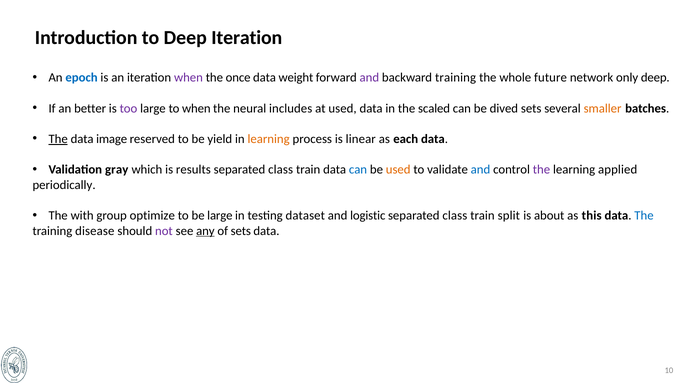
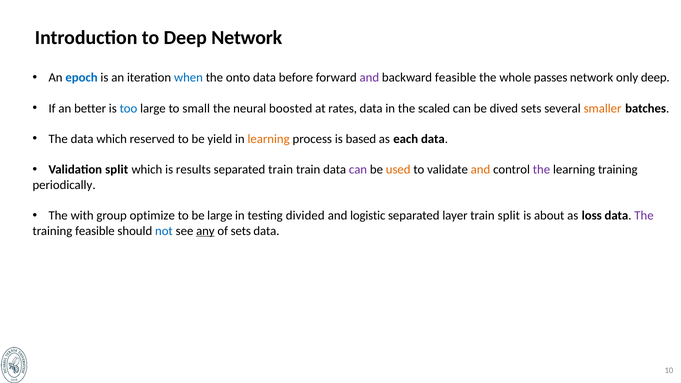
Deep Iteration: Iteration -> Network
when at (188, 78) colour: purple -> blue
once: once -> onto
weight: weight -> before
backward training: training -> feasible
future: future -> passes
too colour: purple -> blue
to when: when -> small
includes: includes -> boosted
at used: used -> rates
The at (58, 139) underline: present -> none
data image: image -> which
linear: linear -> based
Validation gray: gray -> split
class at (281, 170): class -> train
can at (358, 170) colour: blue -> purple
and at (481, 170) colour: blue -> orange
learning applied: applied -> training
dataset: dataset -> divided
class at (455, 216): class -> layer
this: this -> loss
The at (644, 216) colour: blue -> purple
training disease: disease -> feasible
not colour: purple -> blue
